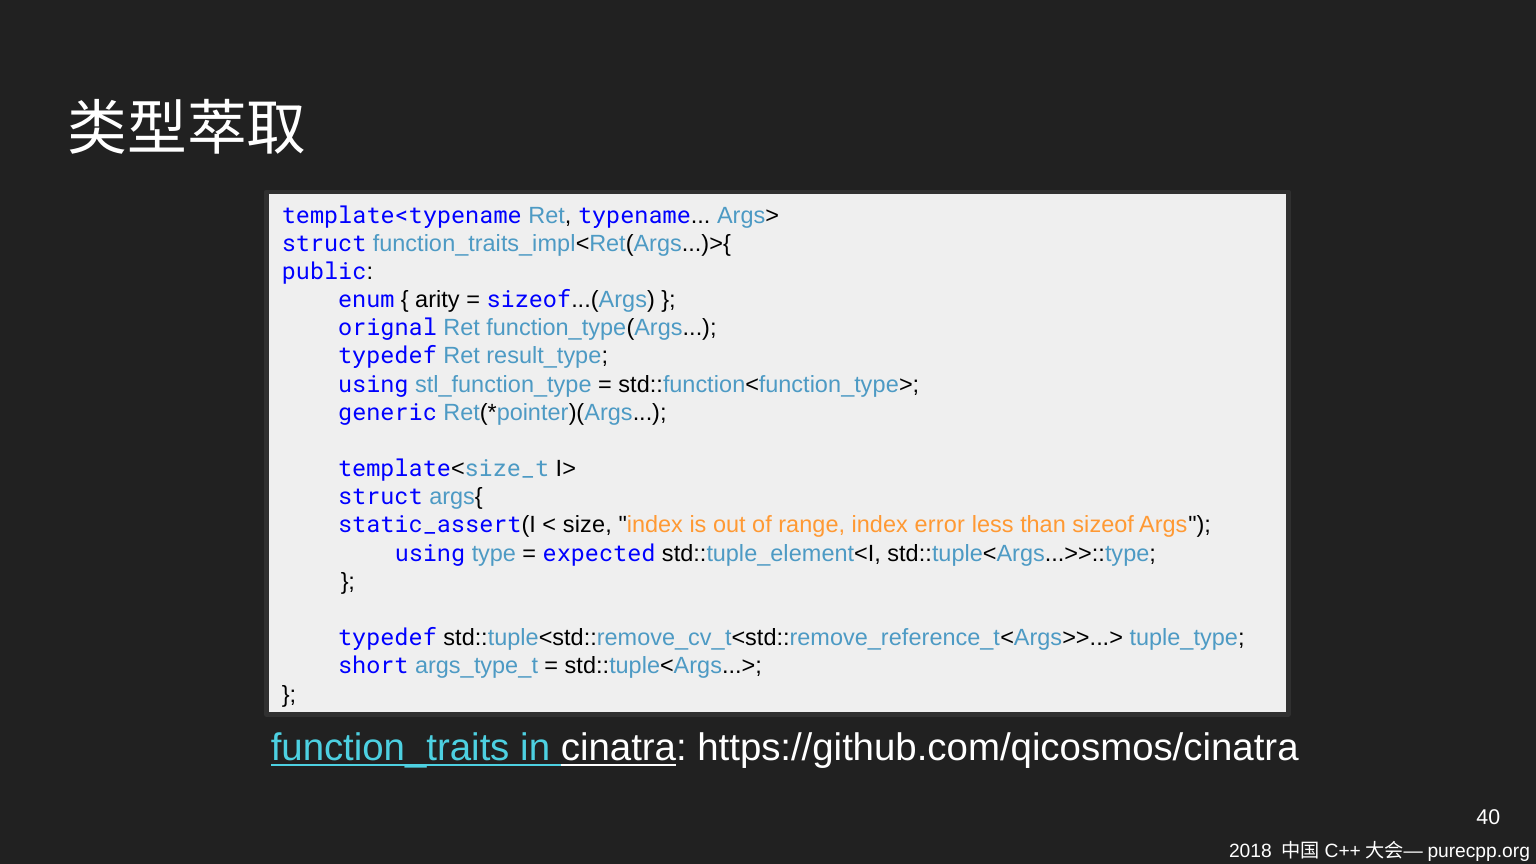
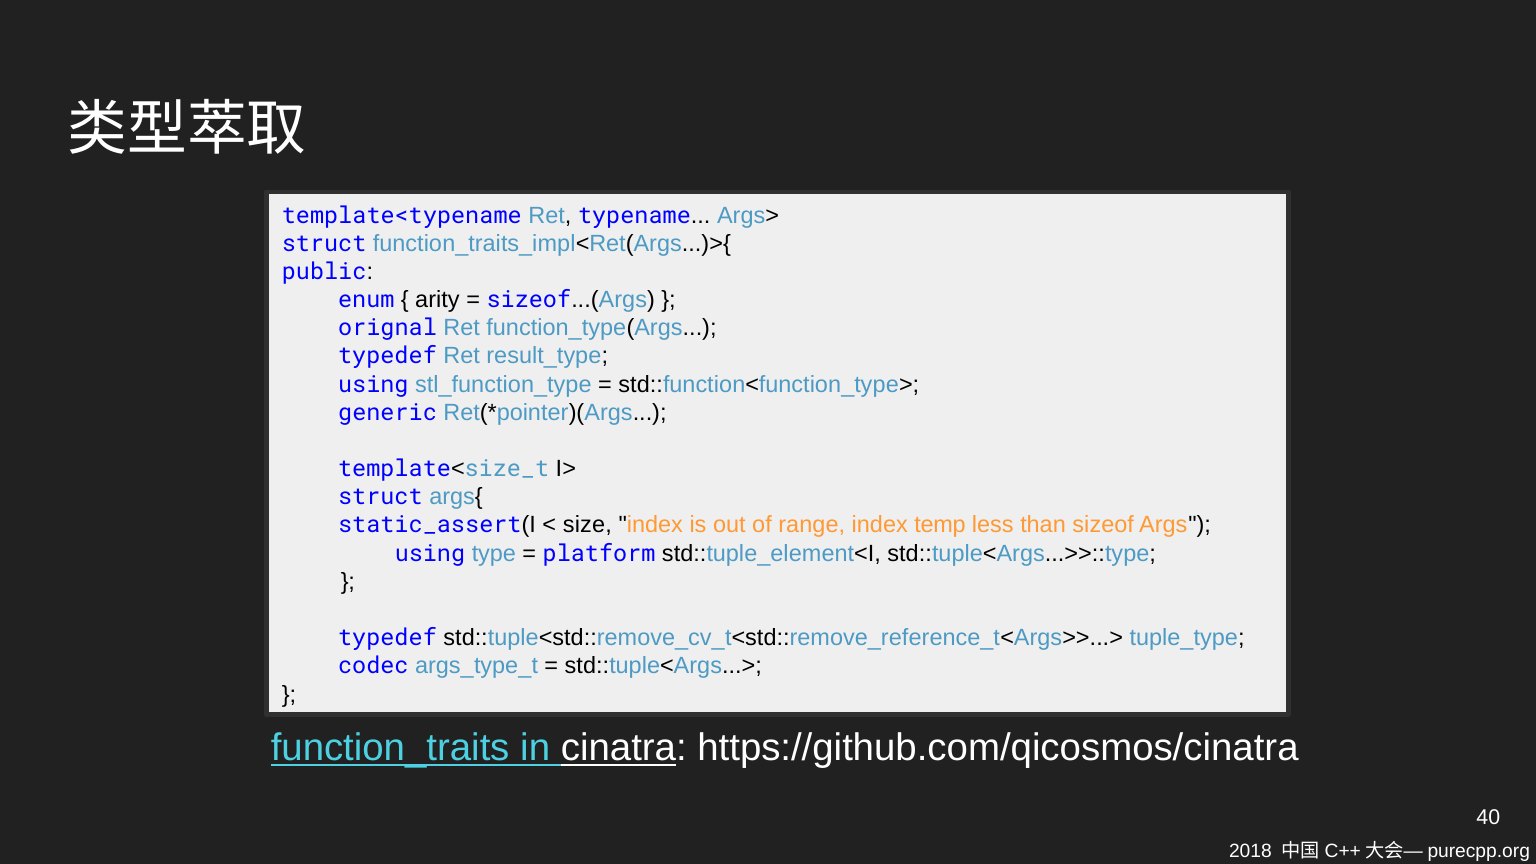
error: error -> temp
expected: expected -> platform
short: short -> codec
